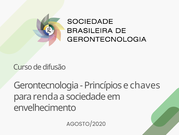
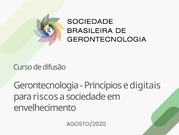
chaves: chaves -> digitais
renda: renda -> riscos
